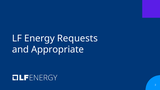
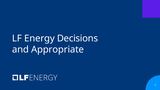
Requests: Requests -> Decisions
